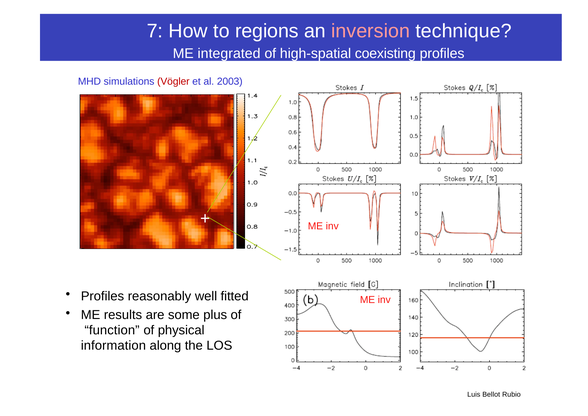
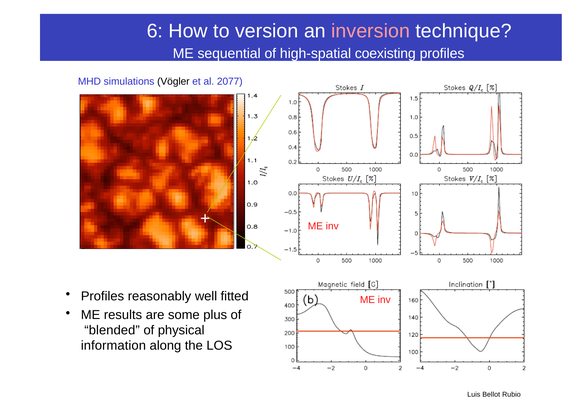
7: 7 -> 6
regions: regions -> version
integrated: integrated -> sequential
Vögler colour: red -> black
2003: 2003 -> 2077
function: function -> blended
